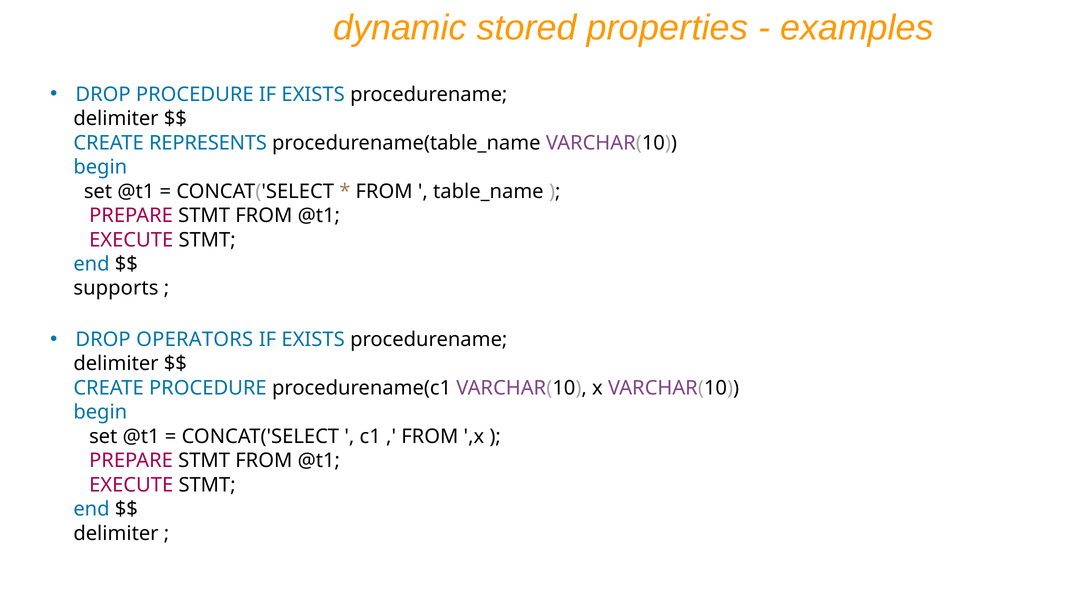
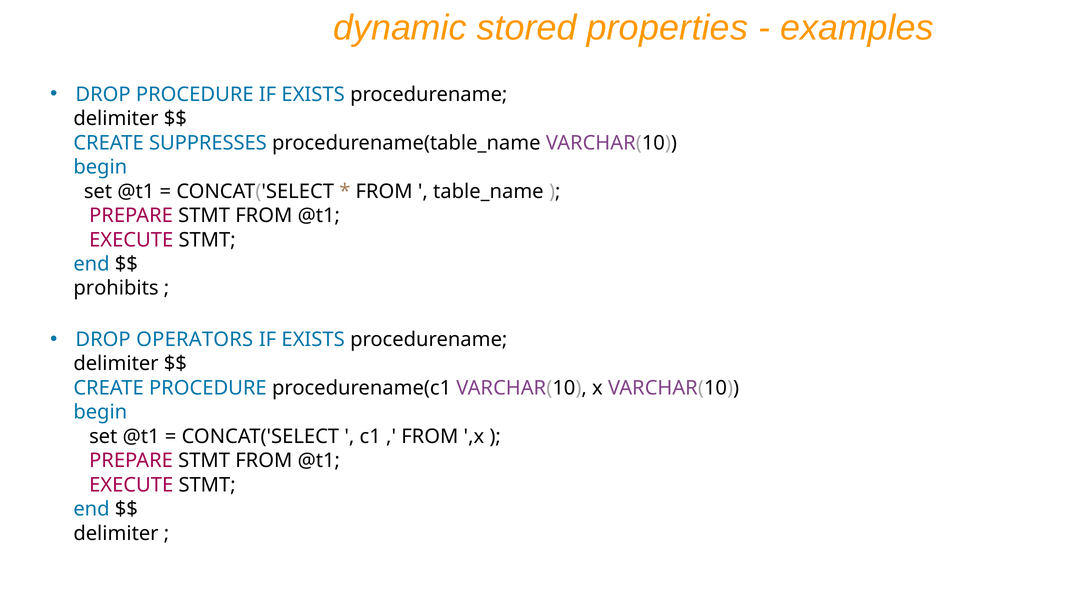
REPRESENTS: REPRESENTS -> SUPPRESSES
supports: supports -> prohibits
